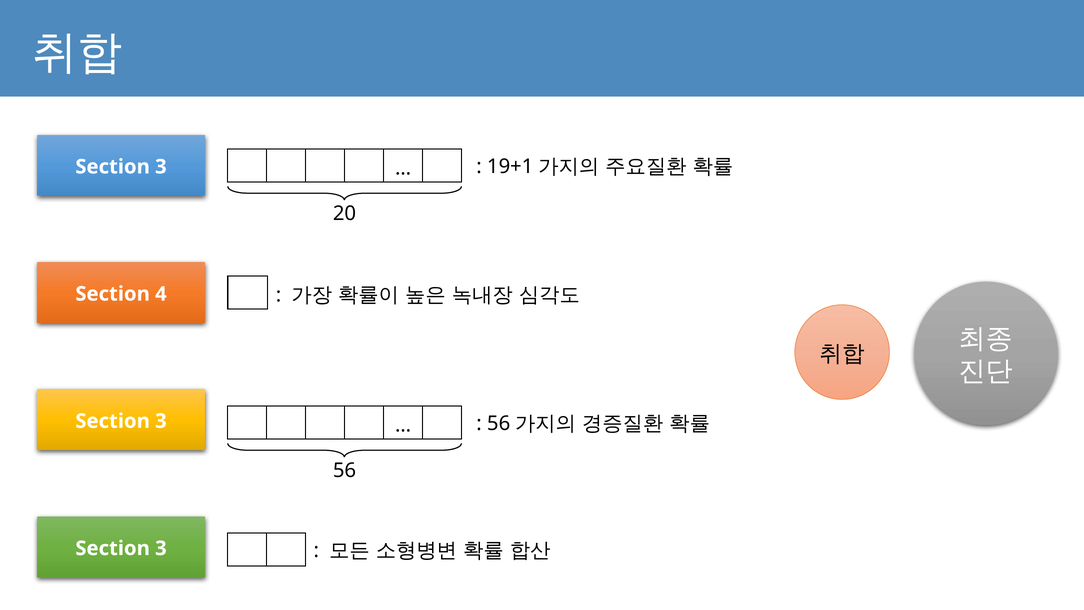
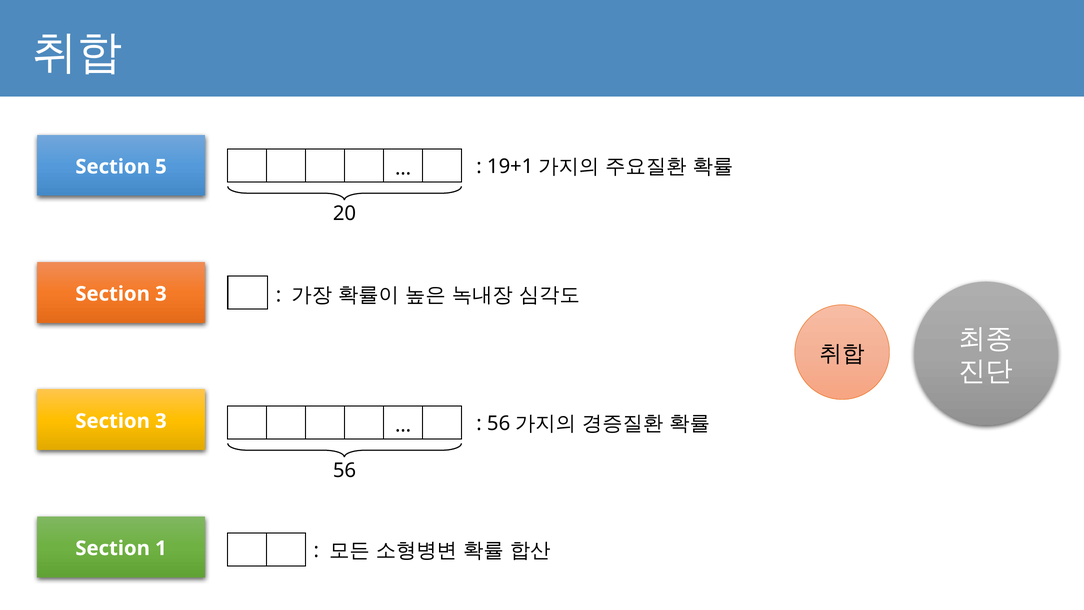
3 at (161, 167): 3 -> 5
4 at (161, 294): 4 -> 3
3 at (161, 548): 3 -> 1
